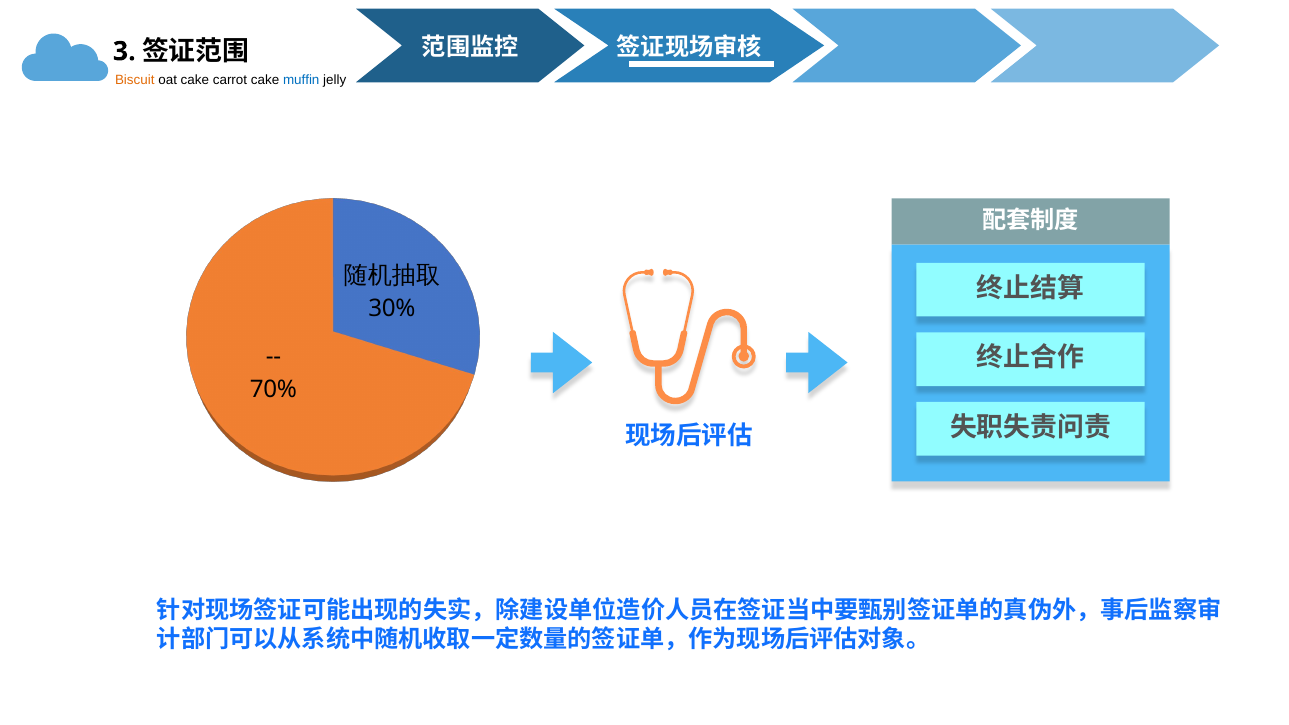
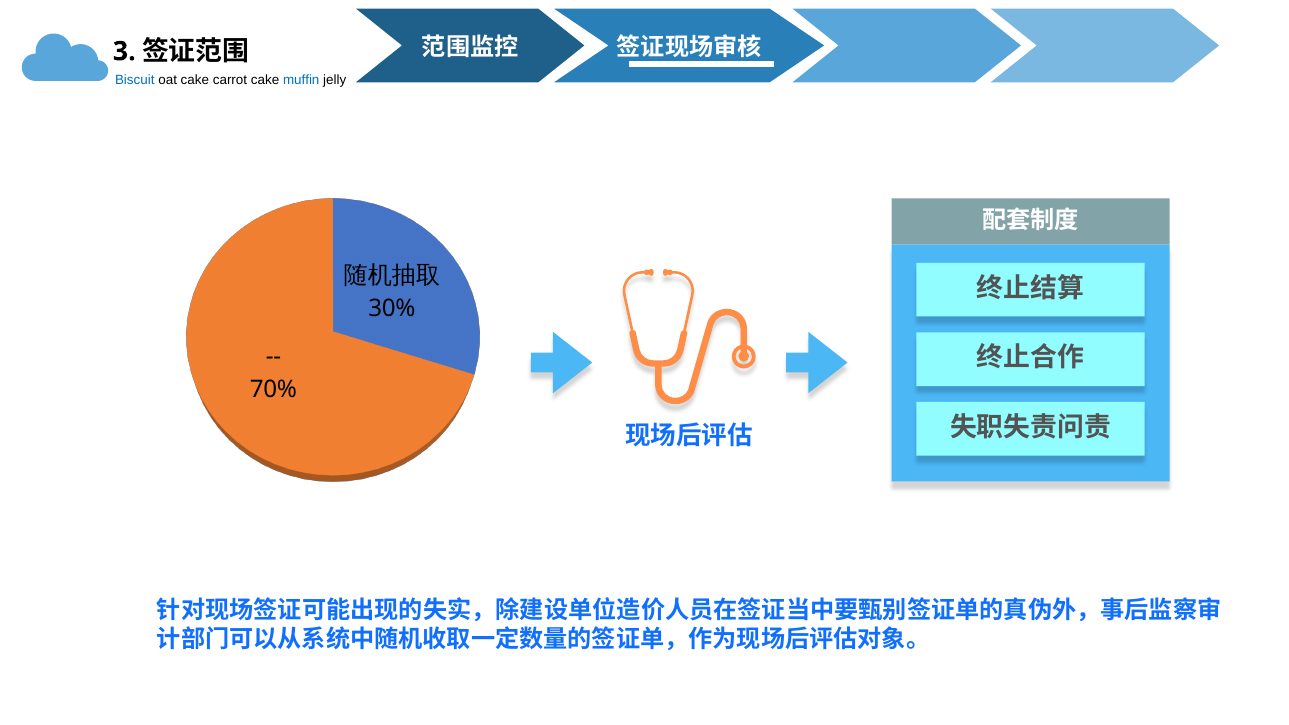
Biscuit colour: orange -> blue
